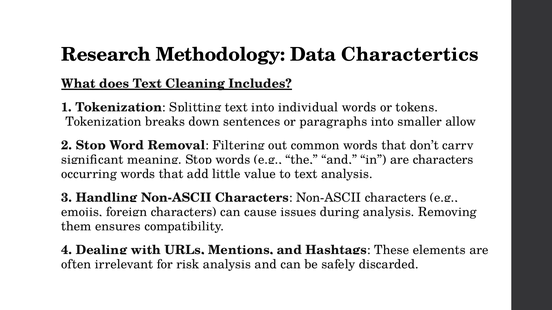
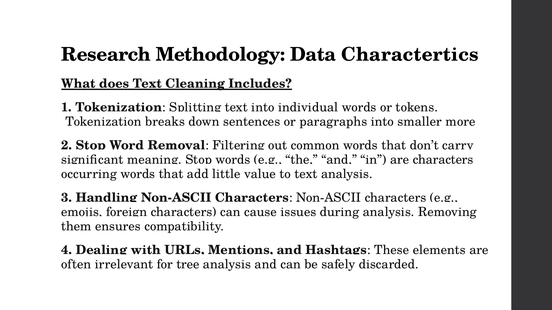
allow: allow -> more
risk: risk -> tree
